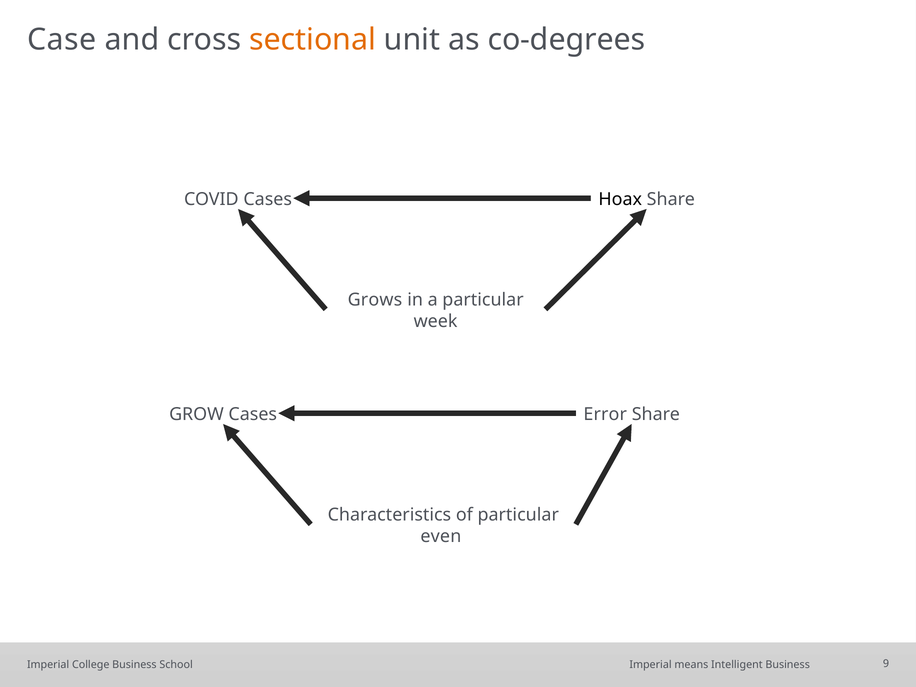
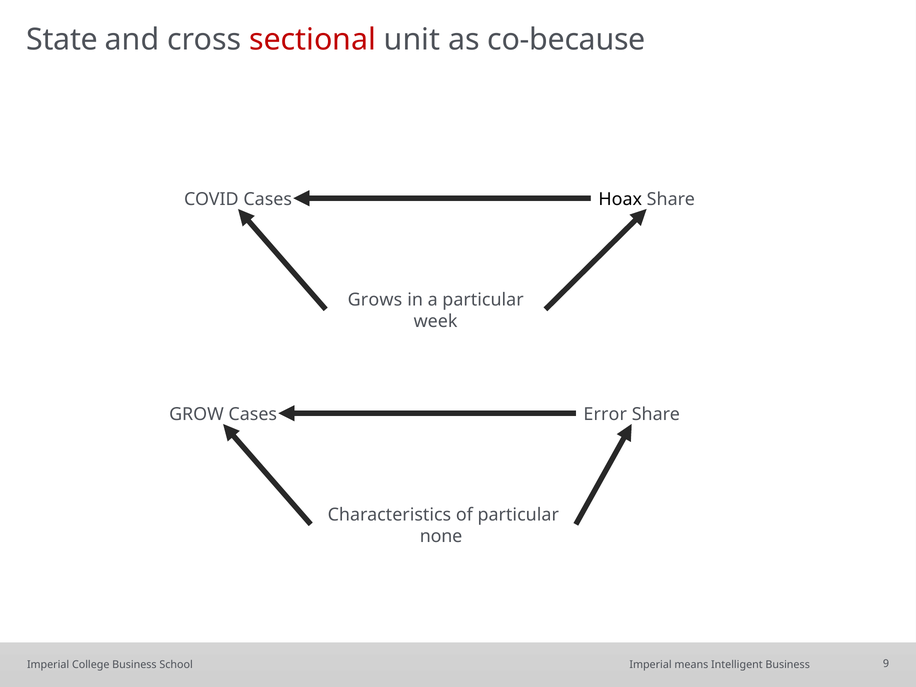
Case: Case -> State
sectional colour: orange -> red
co-degrees: co-degrees -> co-because
even: even -> none
